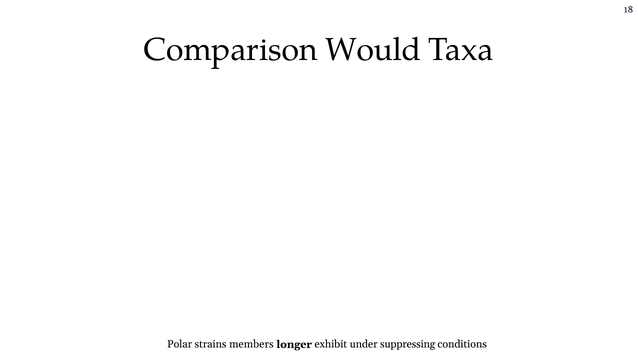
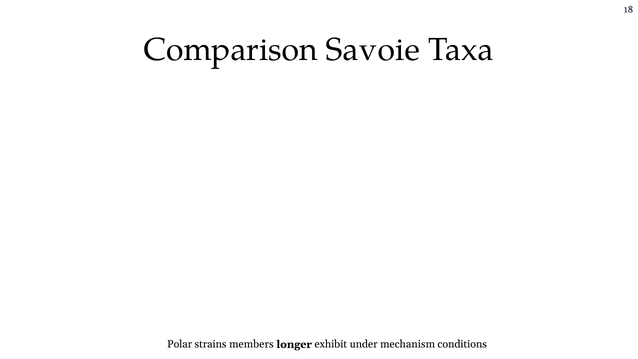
Would: Would -> Savoie
suppressing: suppressing -> mechanism
